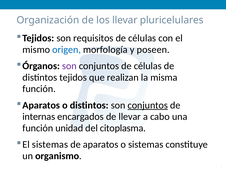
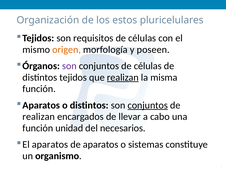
los llevar: llevar -> estos
origen colour: blue -> orange
realizan at (123, 78) underline: none -> present
internas at (39, 117): internas -> realizan
citoplasma: citoplasma -> necesarios
El sistemas: sistemas -> aparatos
